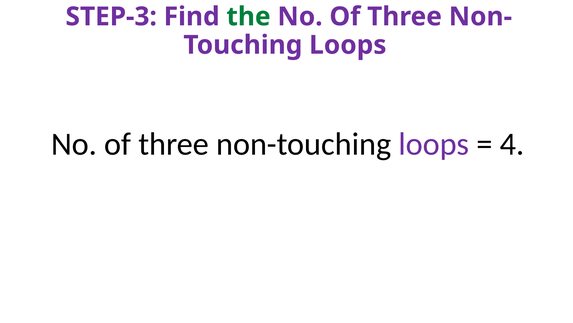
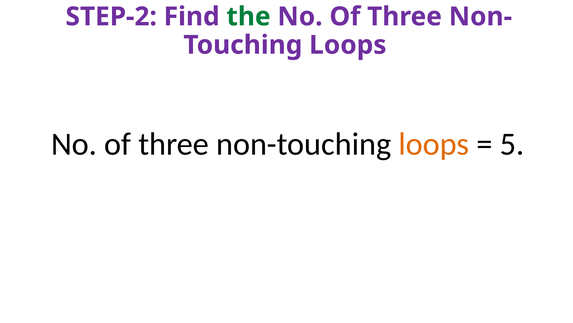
STEP-3: STEP-3 -> STEP-2
loops at (434, 144) colour: purple -> orange
4: 4 -> 5
